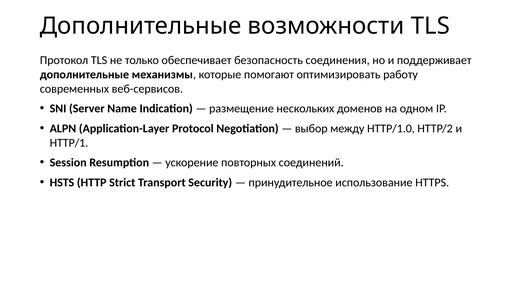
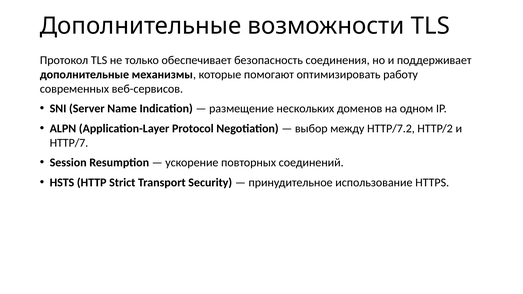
HTTP/1.0: HTTP/1.0 -> HTTP/7.2
HTTP/1: HTTP/1 -> HTTP/7
